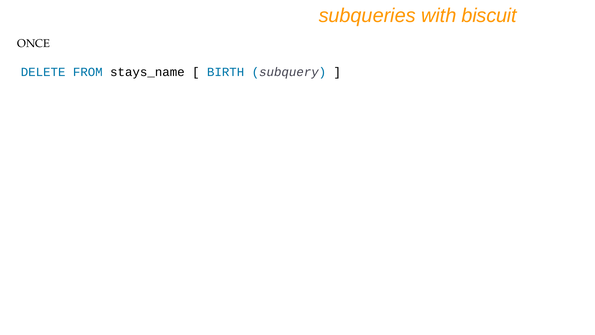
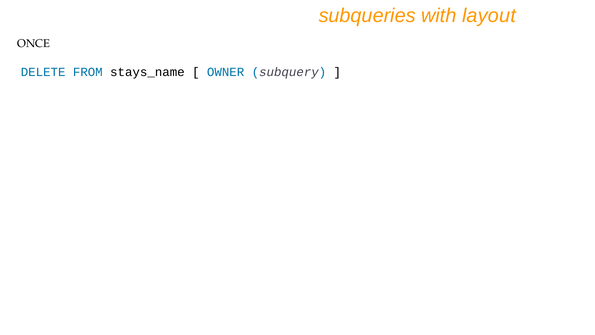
biscuit: biscuit -> layout
BIRTH: BIRTH -> OWNER
